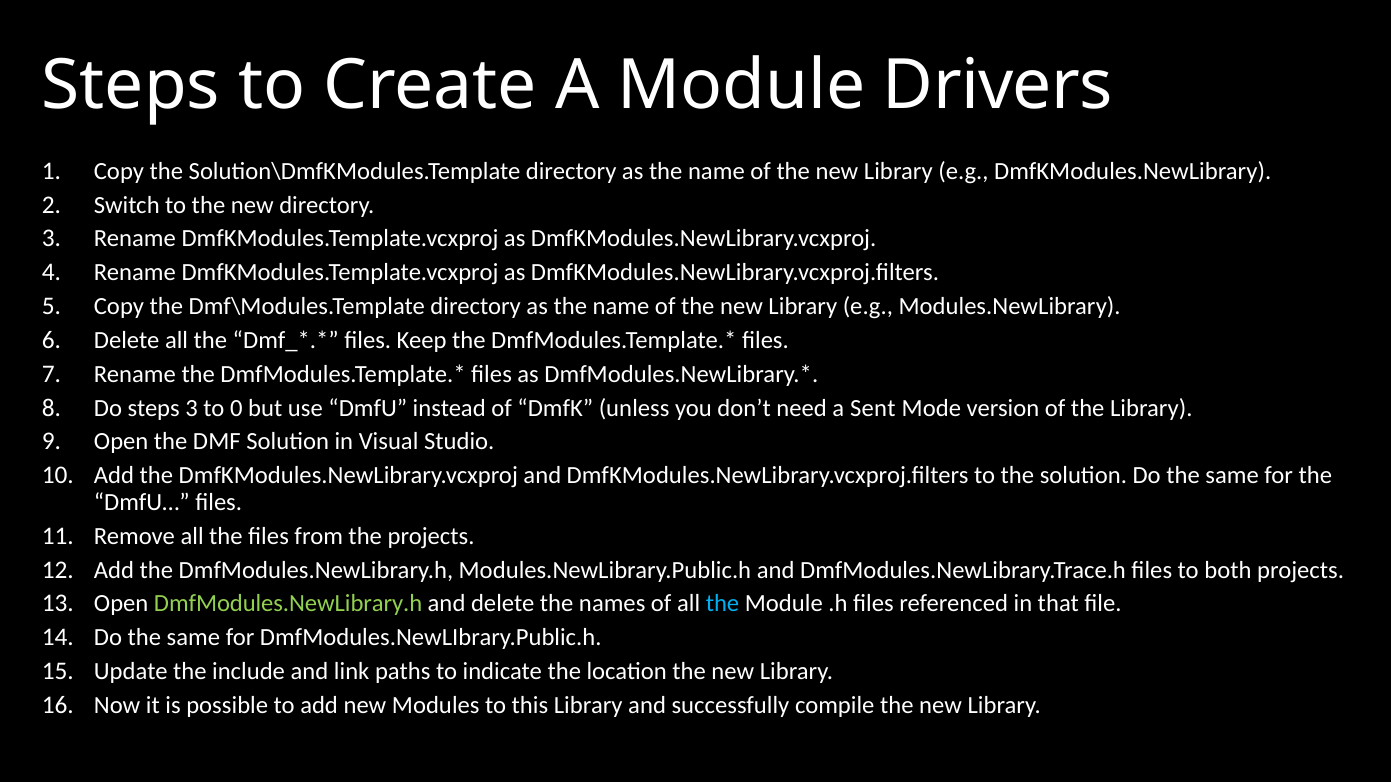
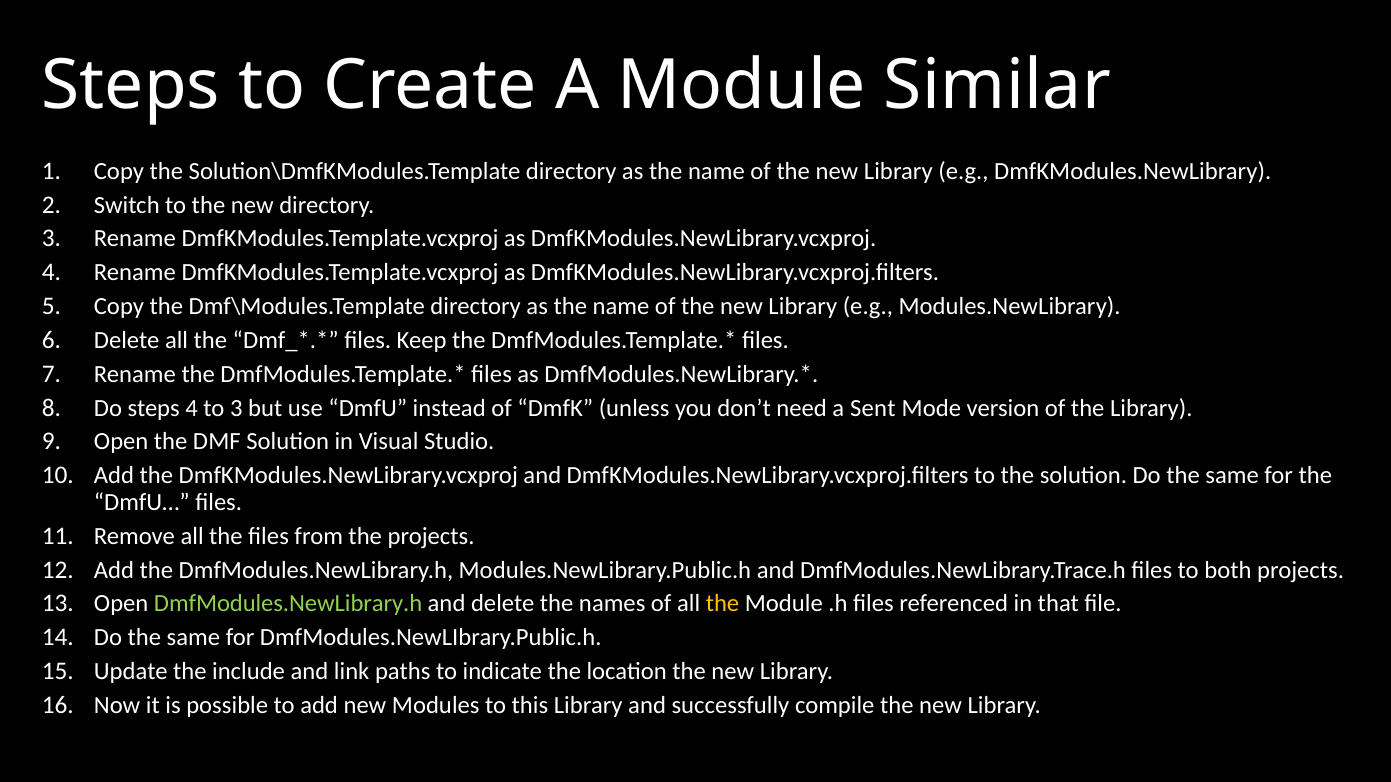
Drivers: Drivers -> Similar
steps 3: 3 -> 4
to 0: 0 -> 3
the at (723, 604) colour: light blue -> yellow
